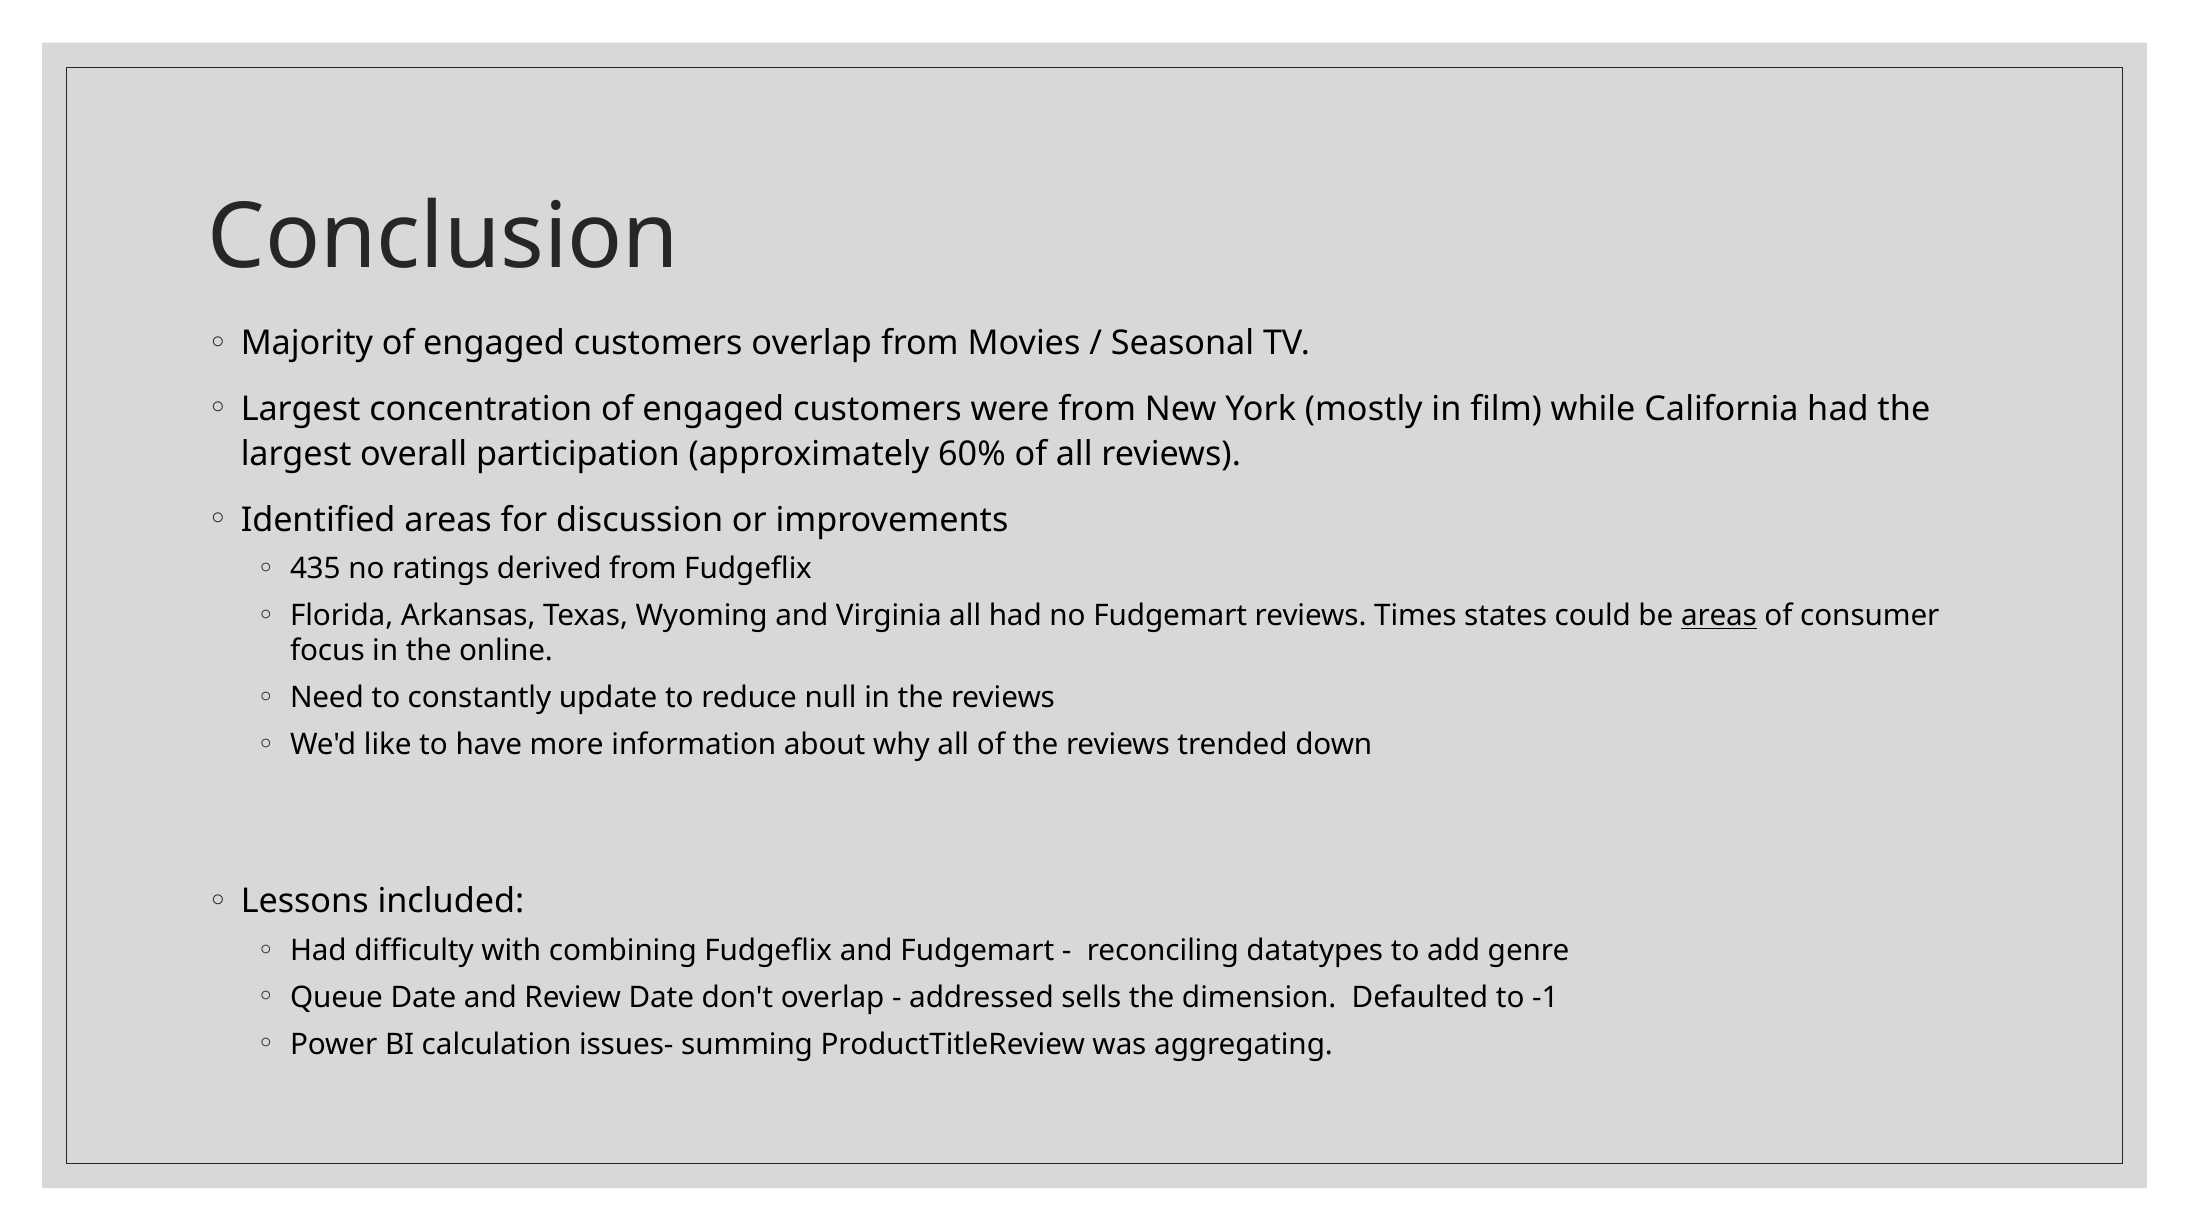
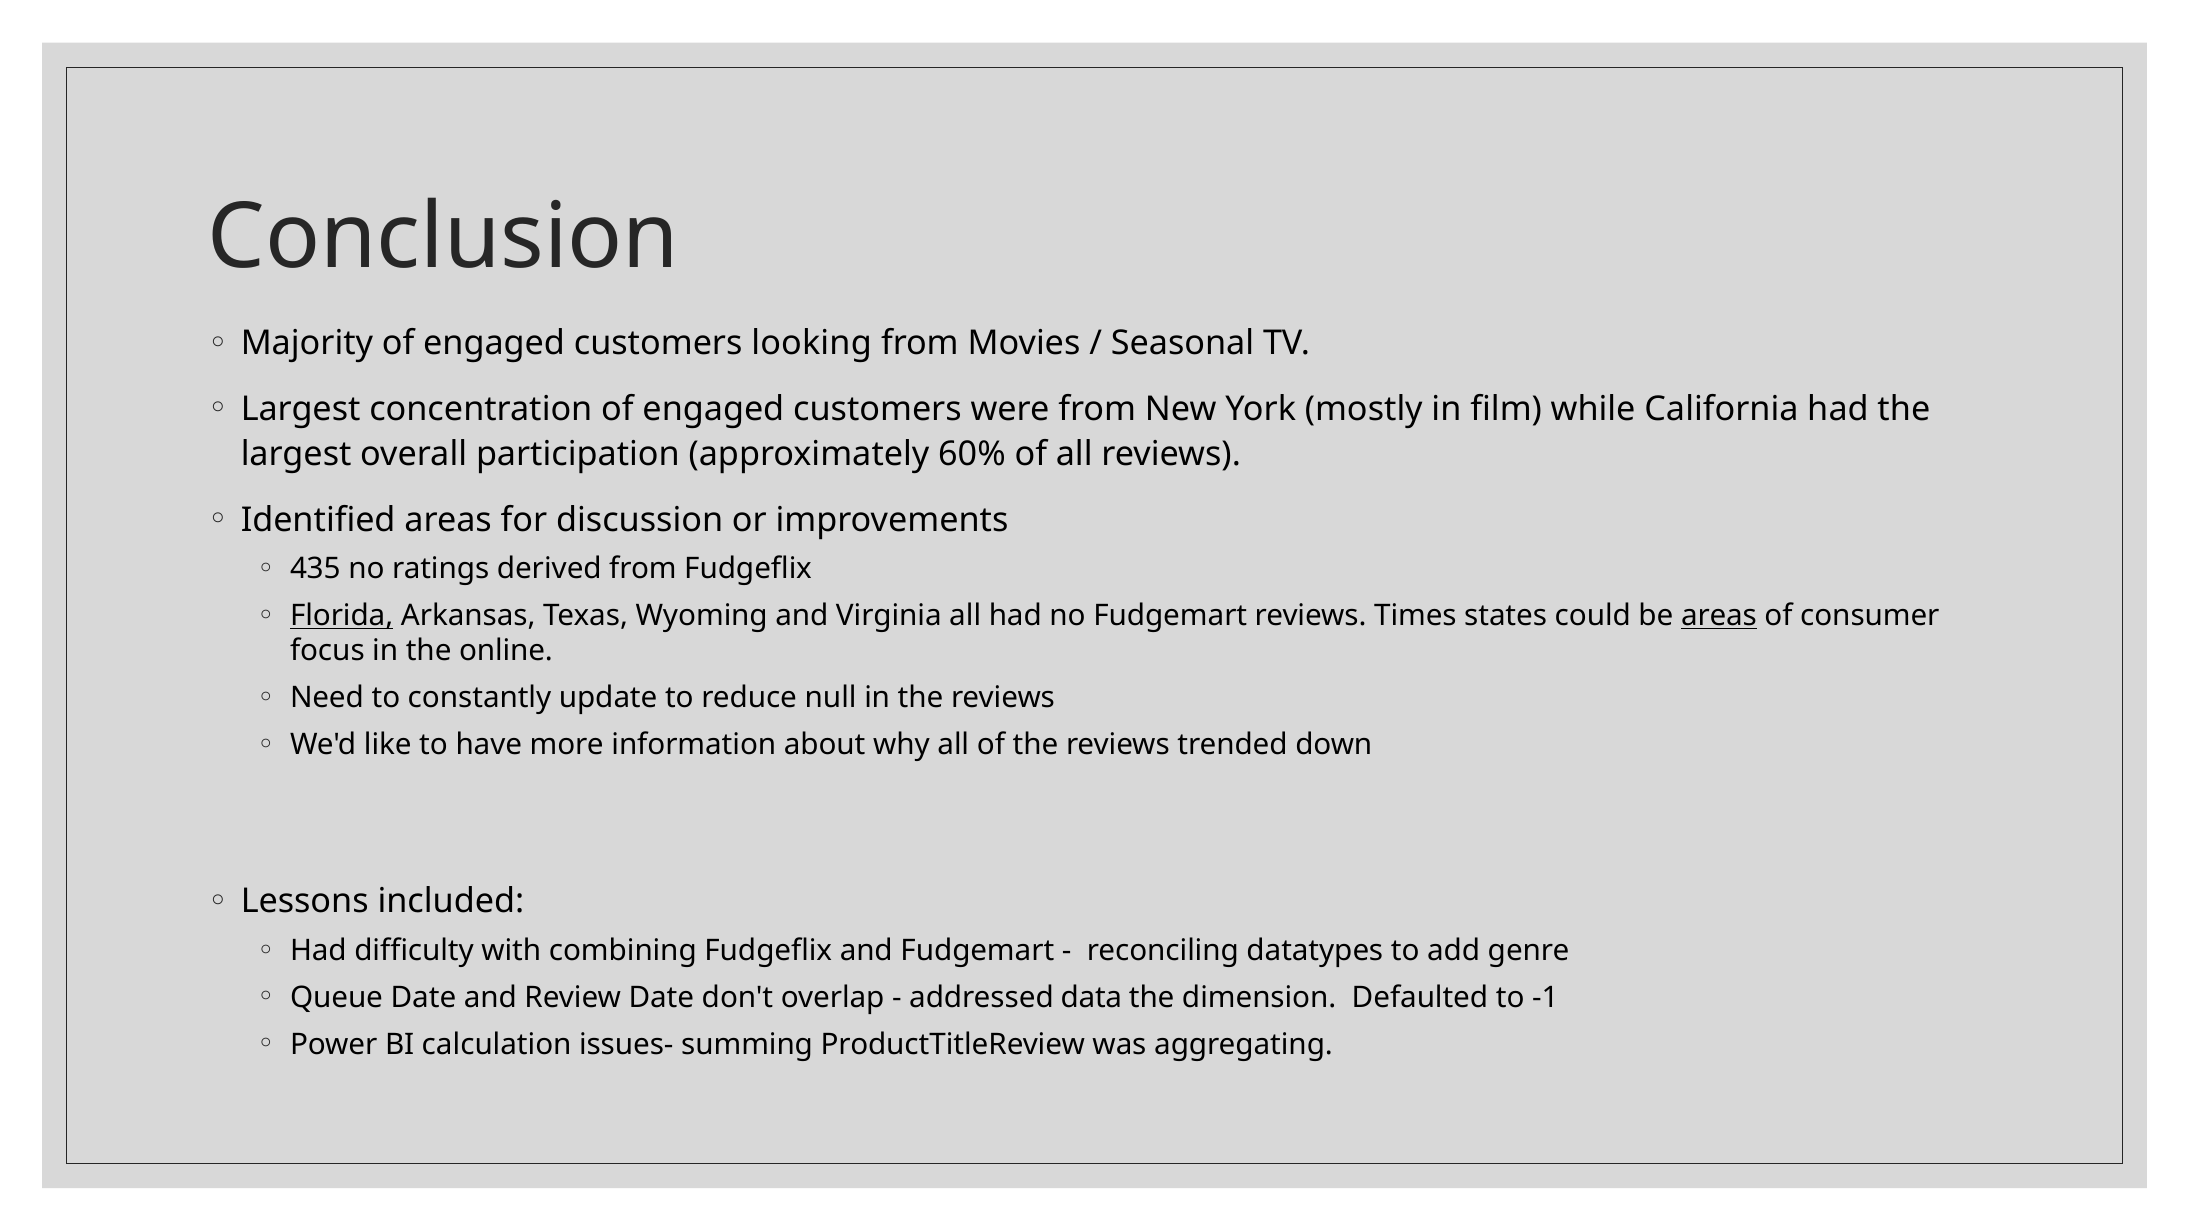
customers overlap: overlap -> looking
Florida underline: none -> present
sells: sells -> data
